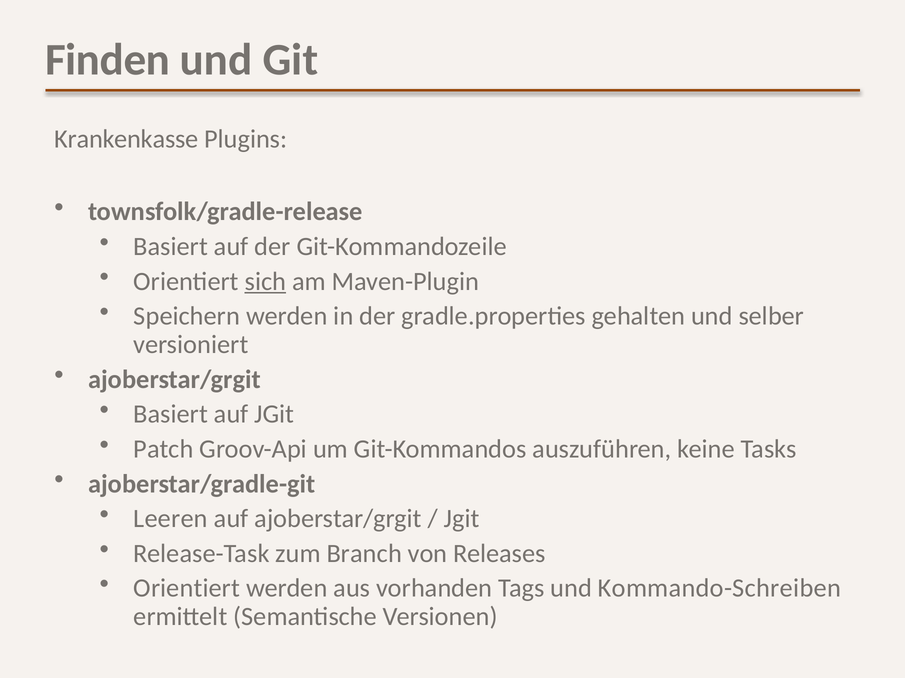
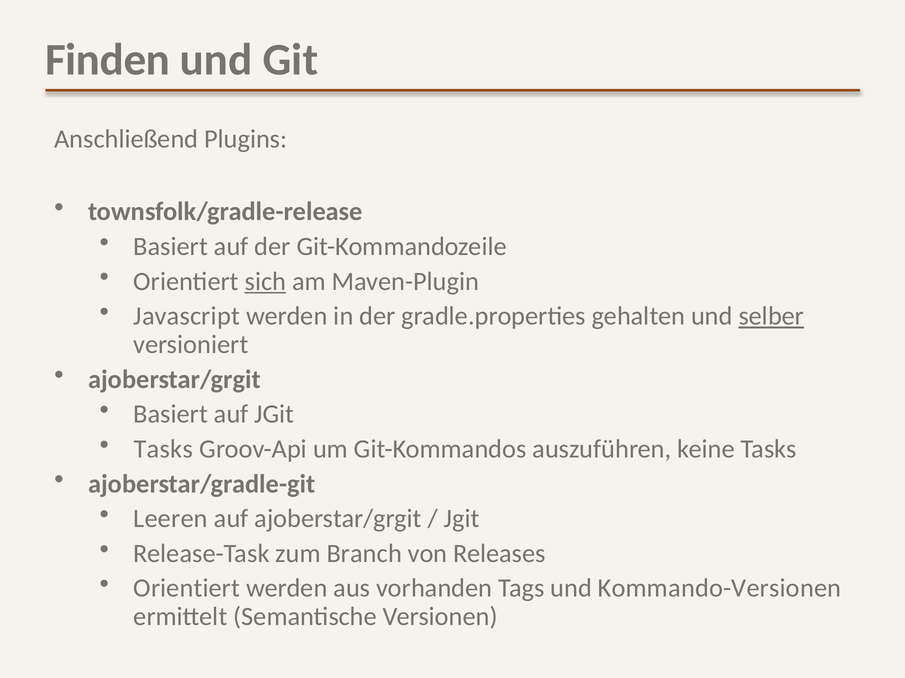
Krankenkasse: Krankenkasse -> Anschließend
Speichern: Speichern -> Javascript
selber underline: none -> present
Patch at (163, 450): Patch -> Tasks
Kommando-Schreiben: Kommando-Schreiben -> Kommando-Versionen
